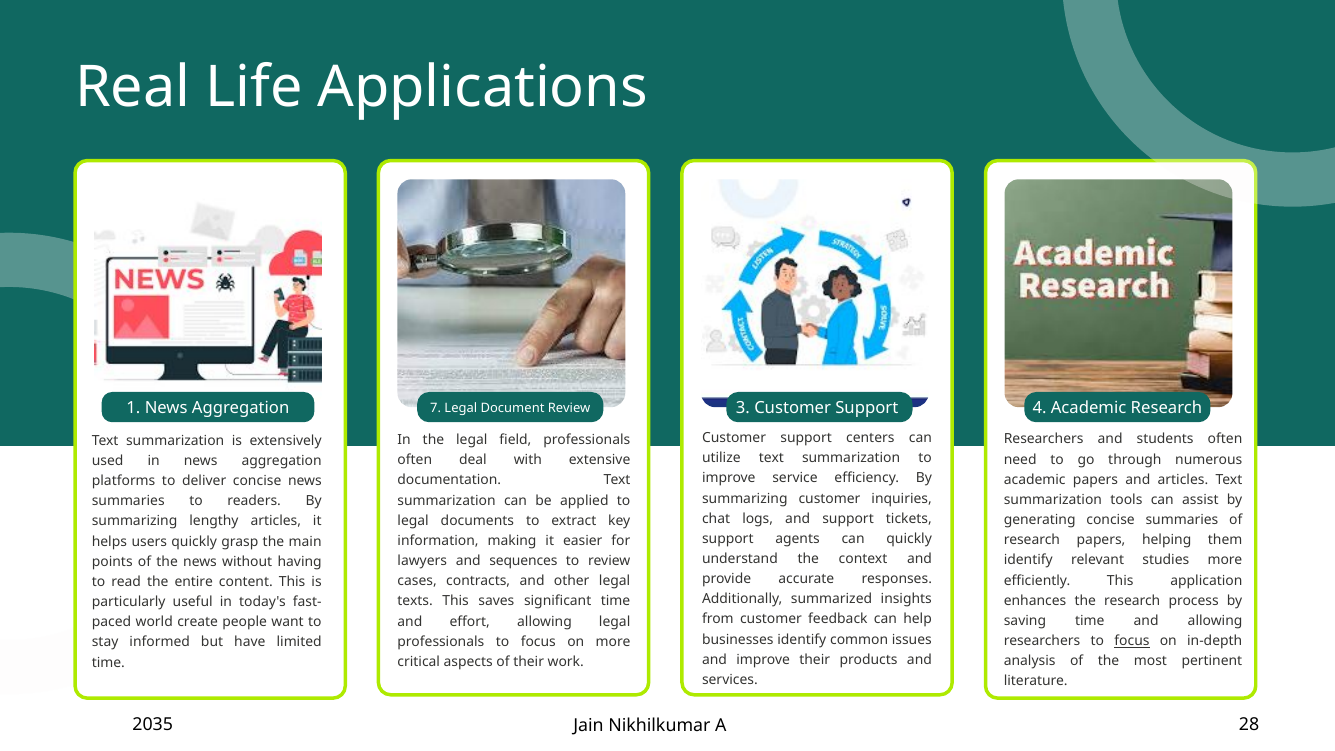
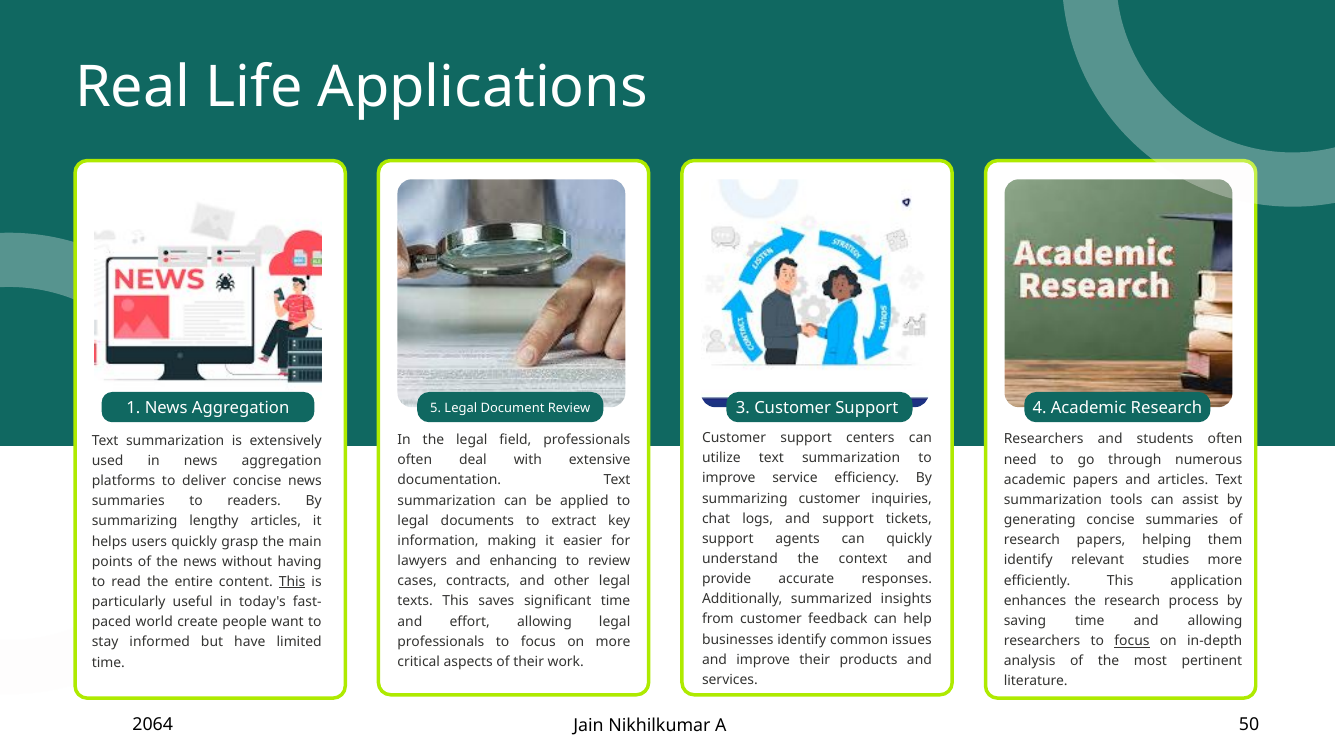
7: 7 -> 5
sequences: sequences -> enhancing
This at (292, 582) underline: none -> present
2035: 2035 -> 2064
28: 28 -> 50
